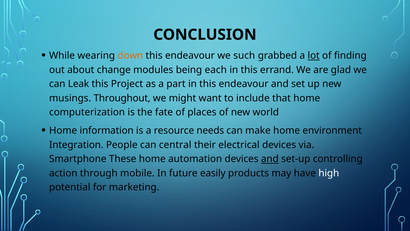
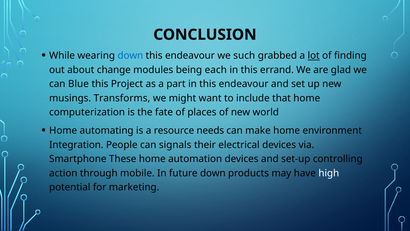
down at (130, 56) colour: orange -> blue
Leak: Leak -> Blue
Throughout: Throughout -> Transforms
information: information -> automating
central: central -> signals
and at (270, 159) underline: present -> none
future easily: easily -> down
